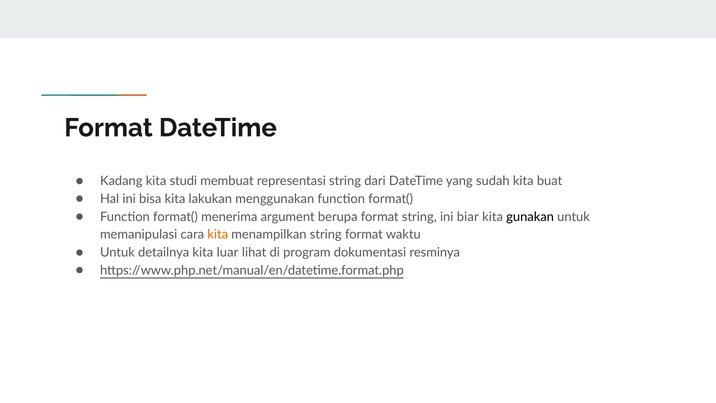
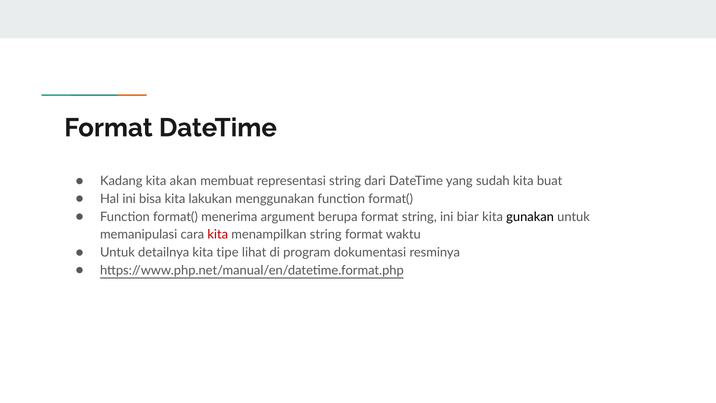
studi: studi -> akan
kita at (218, 234) colour: orange -> red
luar: luar -> tipe
